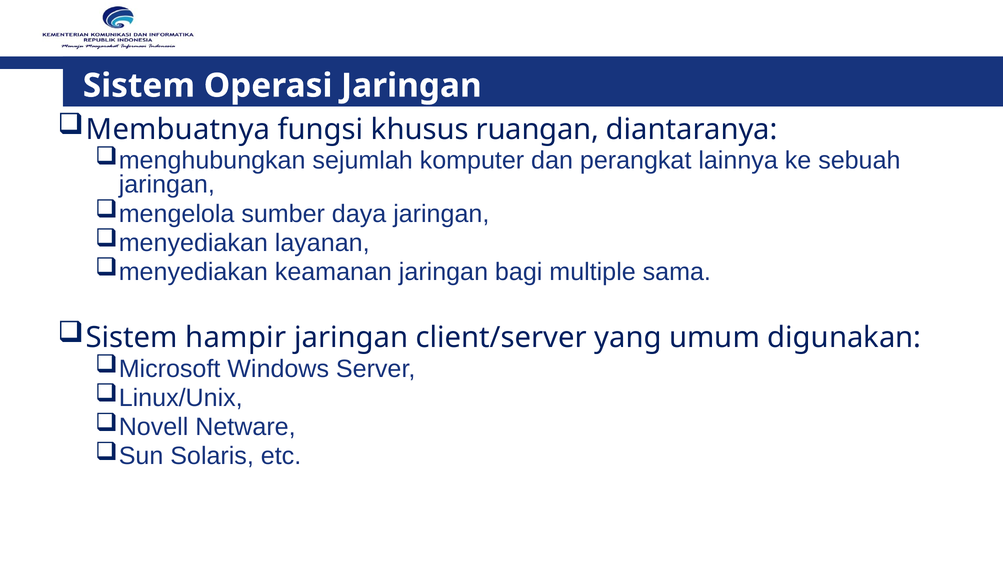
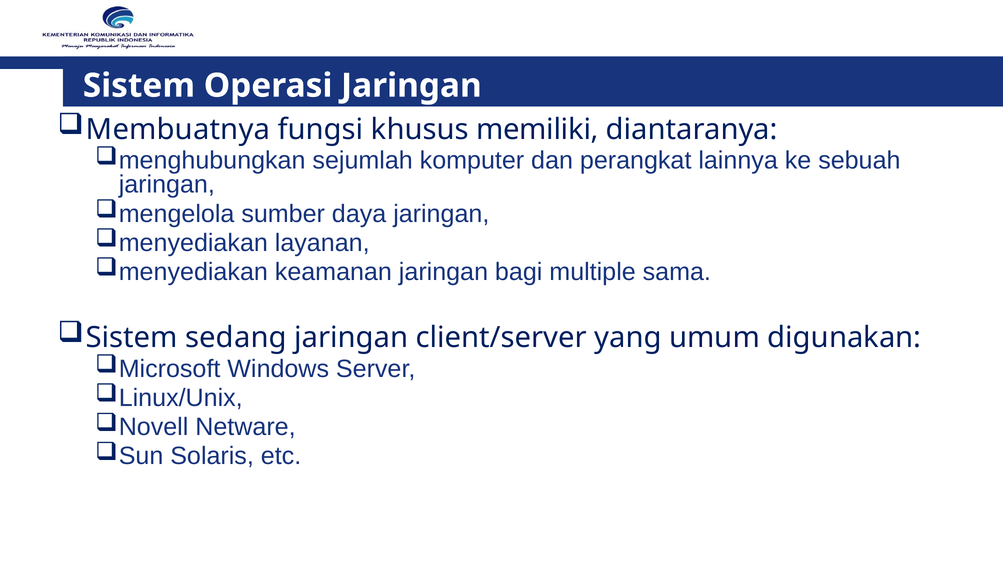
ruangan: ruangan -> memiliki
hampir: hampir -> sedang
